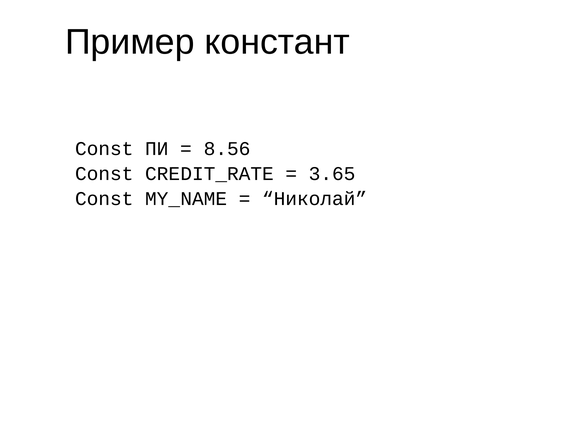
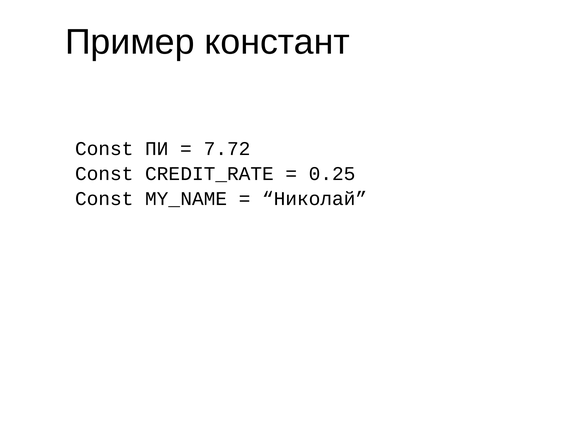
8.56: 8.56 -> 7.72
3.65: 3.65 -> 0.25
